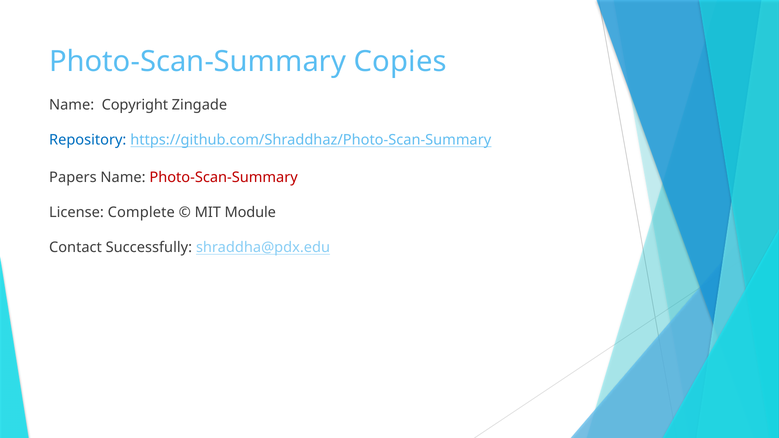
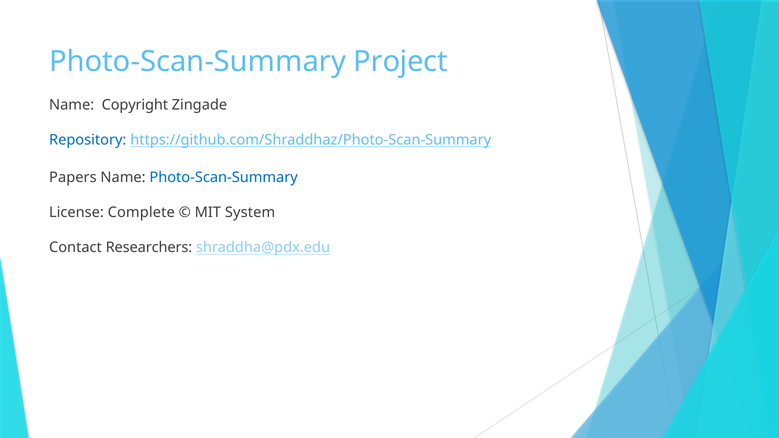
Copies: Copies -> Project
Photo-Scan-Summary at (224, 178) colour: red -> blue
Module: Module -> System
Successfully: Successfully -> Researchers
